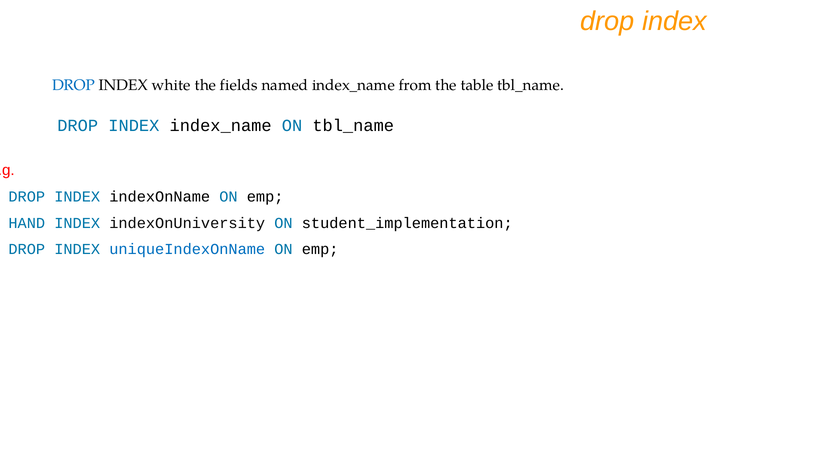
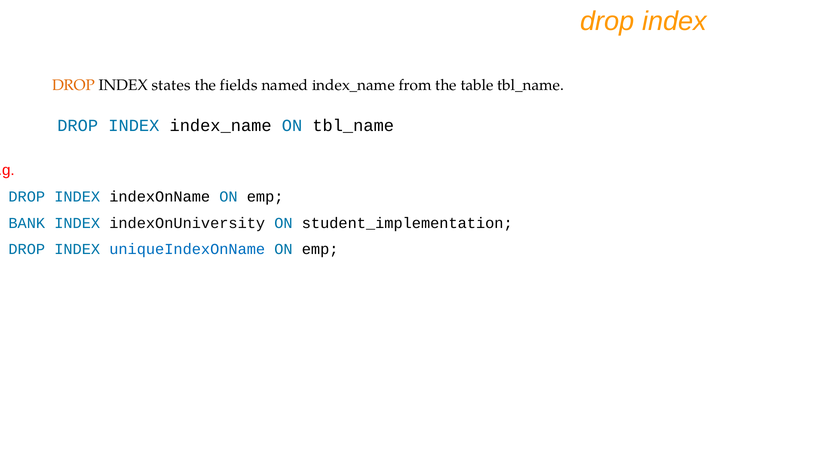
DROP at (74, 86) colour: blue -> orange
white: white -> states
HAND: HAND -> BANK
